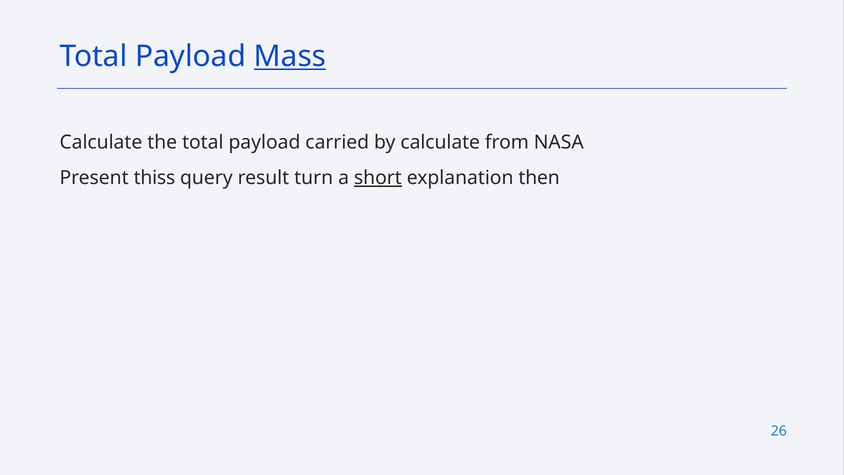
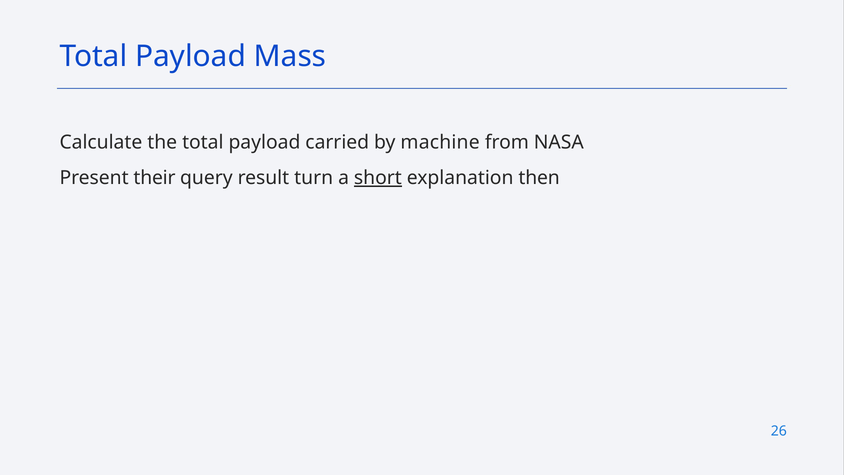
Mass underline: present -> none
by calculate: calculate -> machine
thiss: thiss -> their
